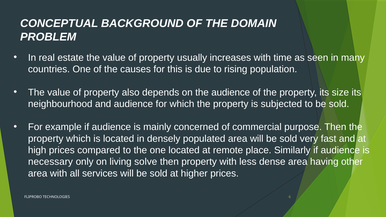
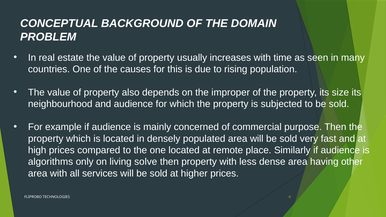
the audience: audience -> improper
necessary: necessary -> algorithms
